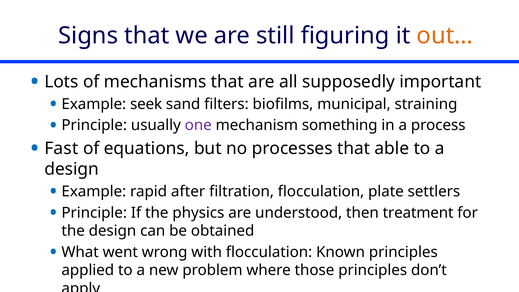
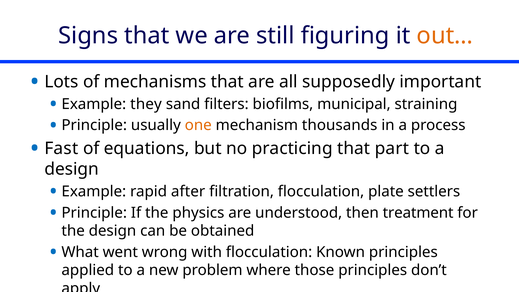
seek: seek -> they
one colour: purple -> orange
something: something -> thousands
processes: processes -> practicing
able: able -> part
